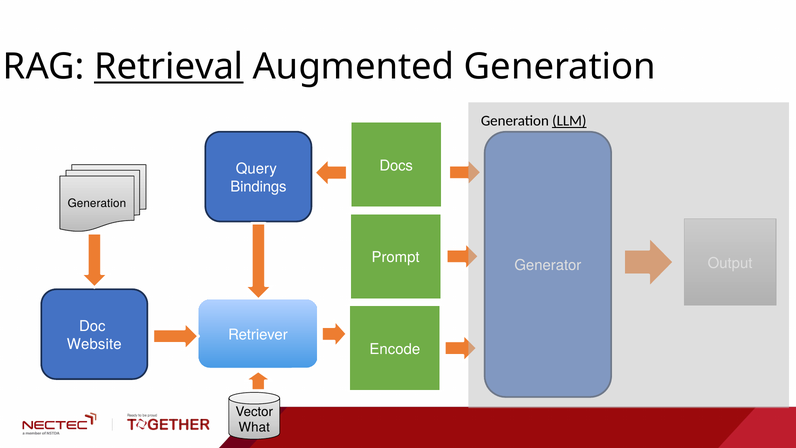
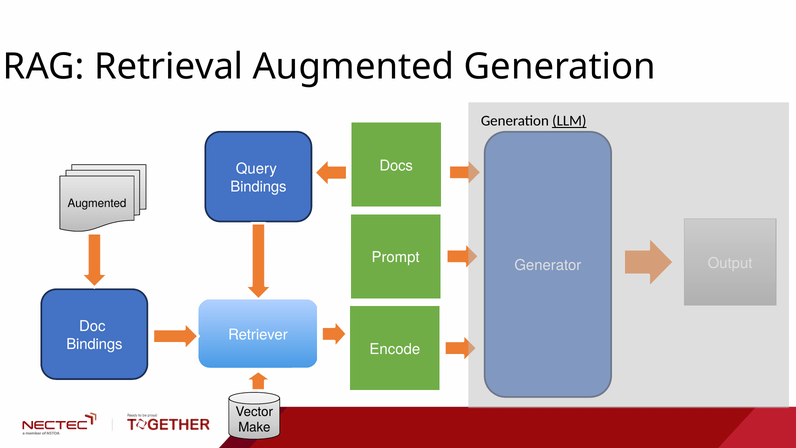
Retrieval underline: present -> none
Generation at (97, 203): Generation -> Augmented
Website at (94, 344): Website -> Bindings
What: What -> Make
